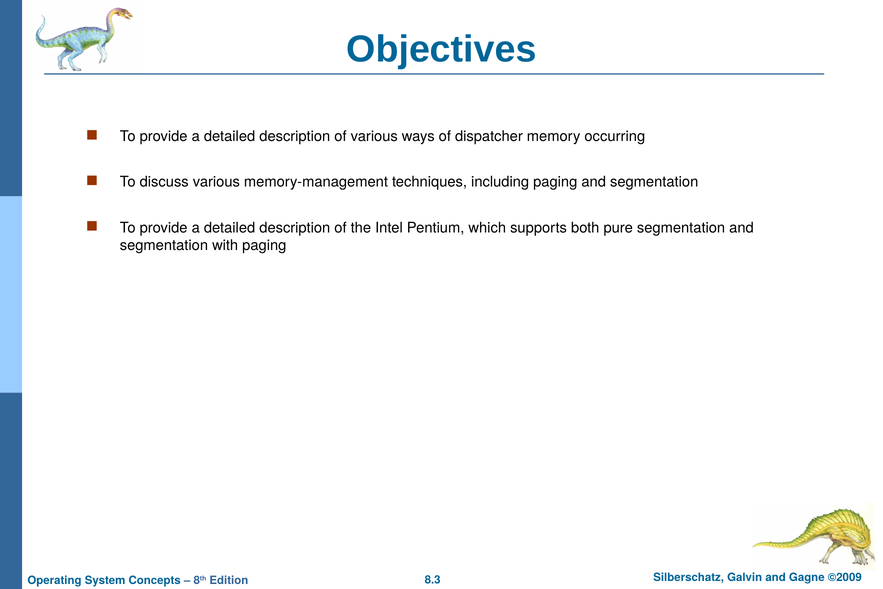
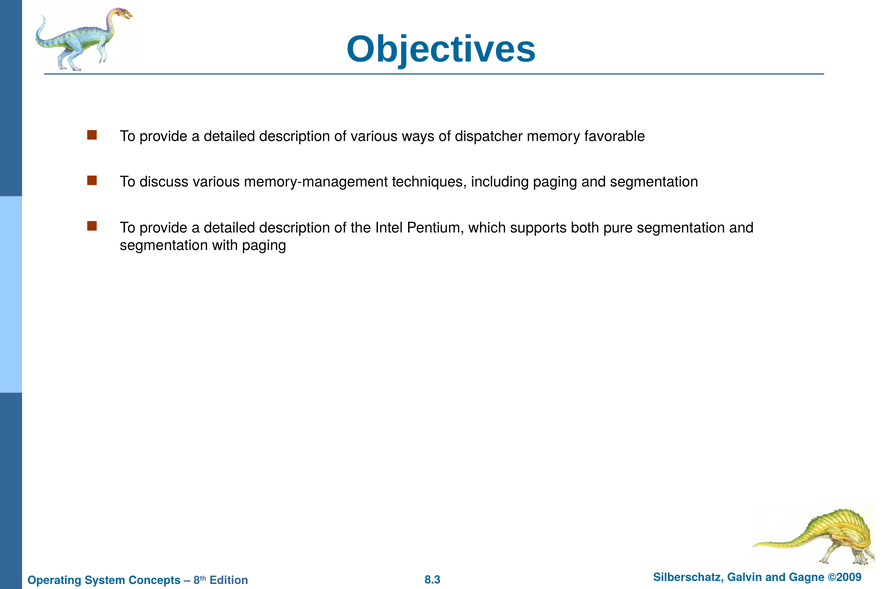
occurring: occurring -> favorable
